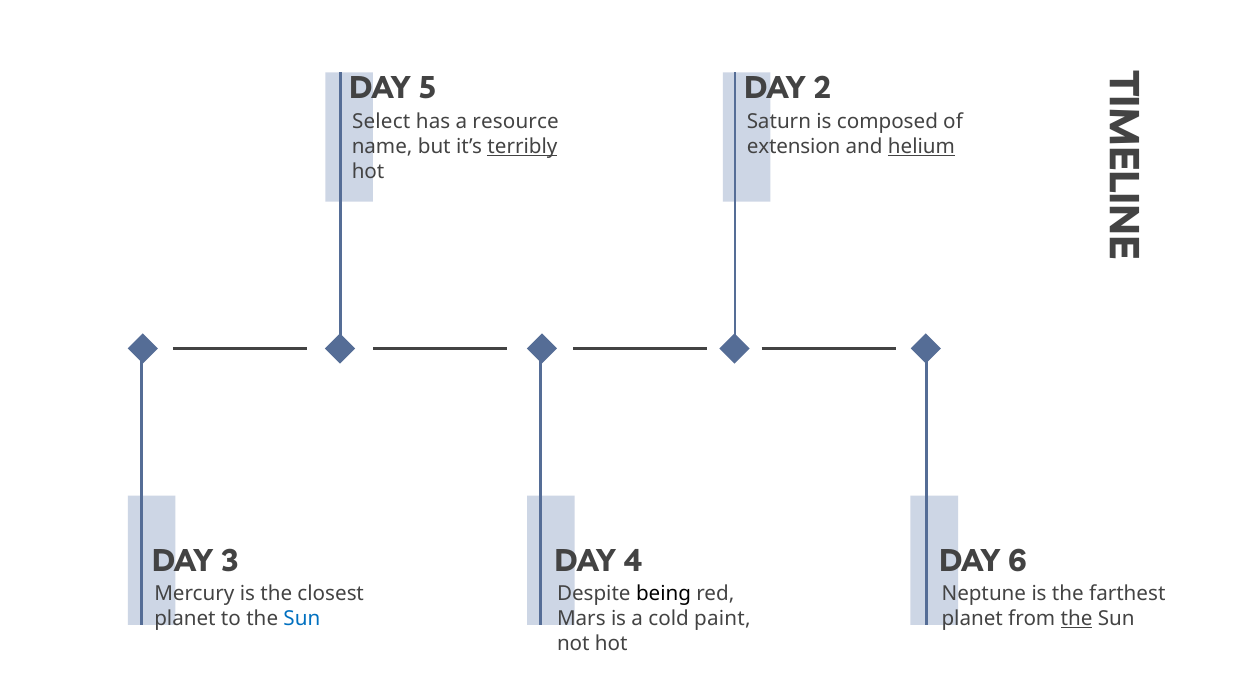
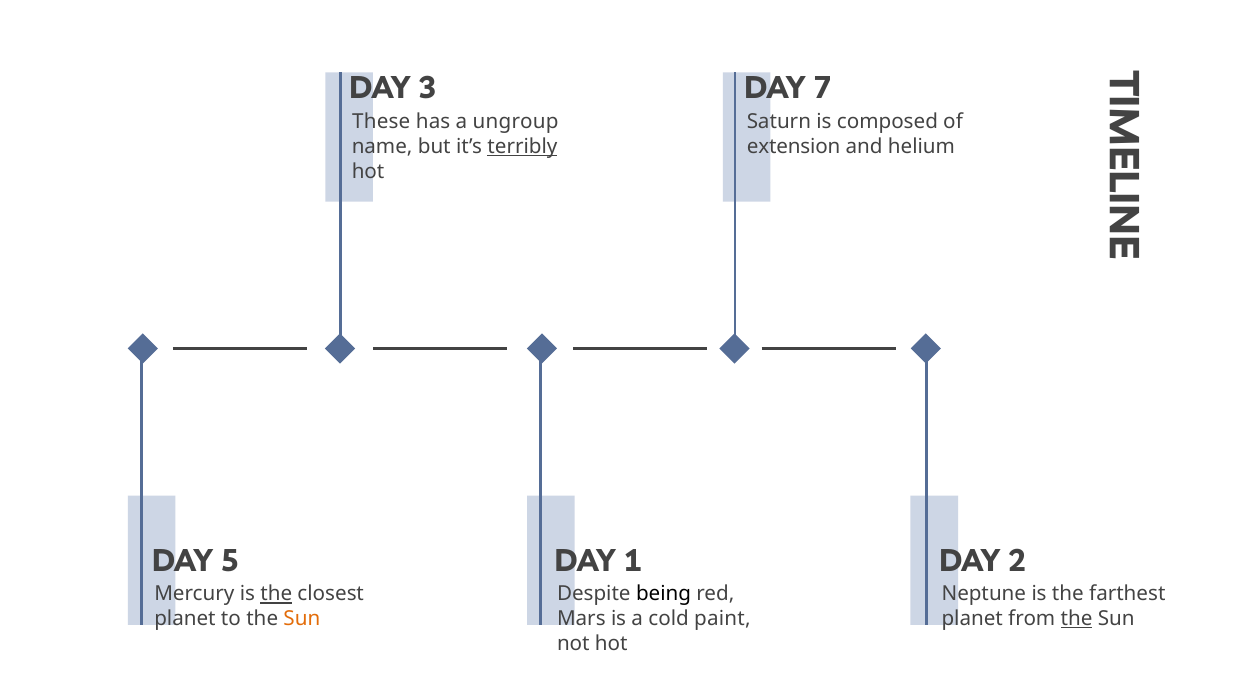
5: 5 -> 3
2: 2 -> 7
Select: Select -> These
resource: resource -> ungroup
helium underline: present -> none
3: 3 -> 5
4: 4 -> 1
6: 6 -> 2
the at (276, 594) underline: none -> present
Sun at (302, 619) colour: blue -> orange
